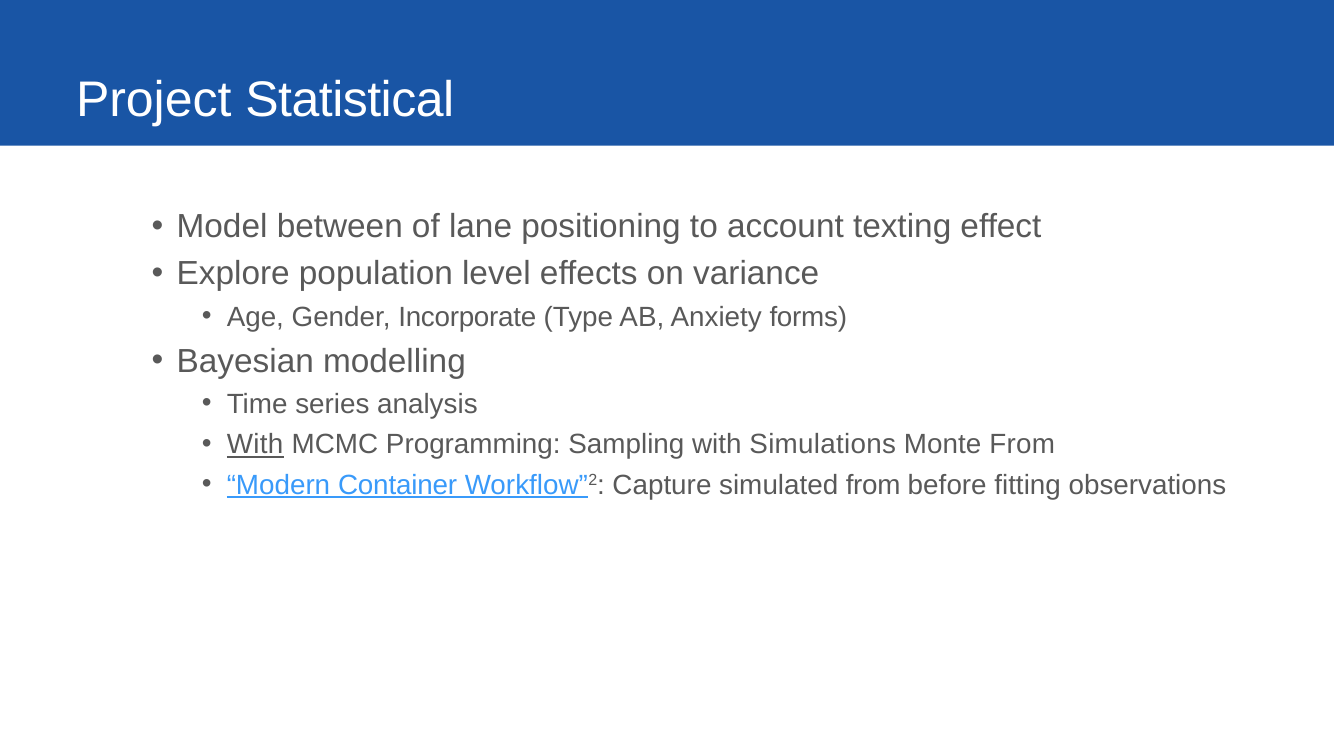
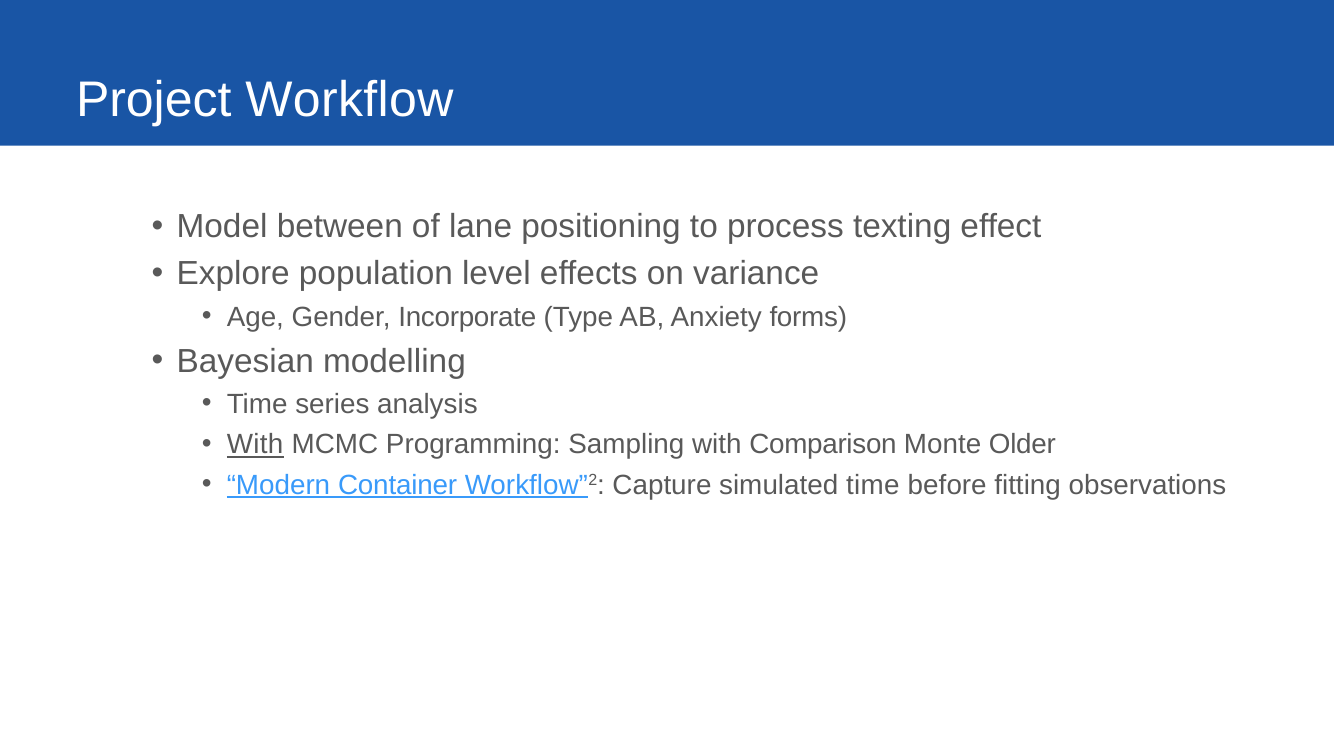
Statistical: Statistical -> Workflow
account: account -> process
Simulations: Simulations -> Comparison
Monte From: From -> Older
simulated from: from -> time
